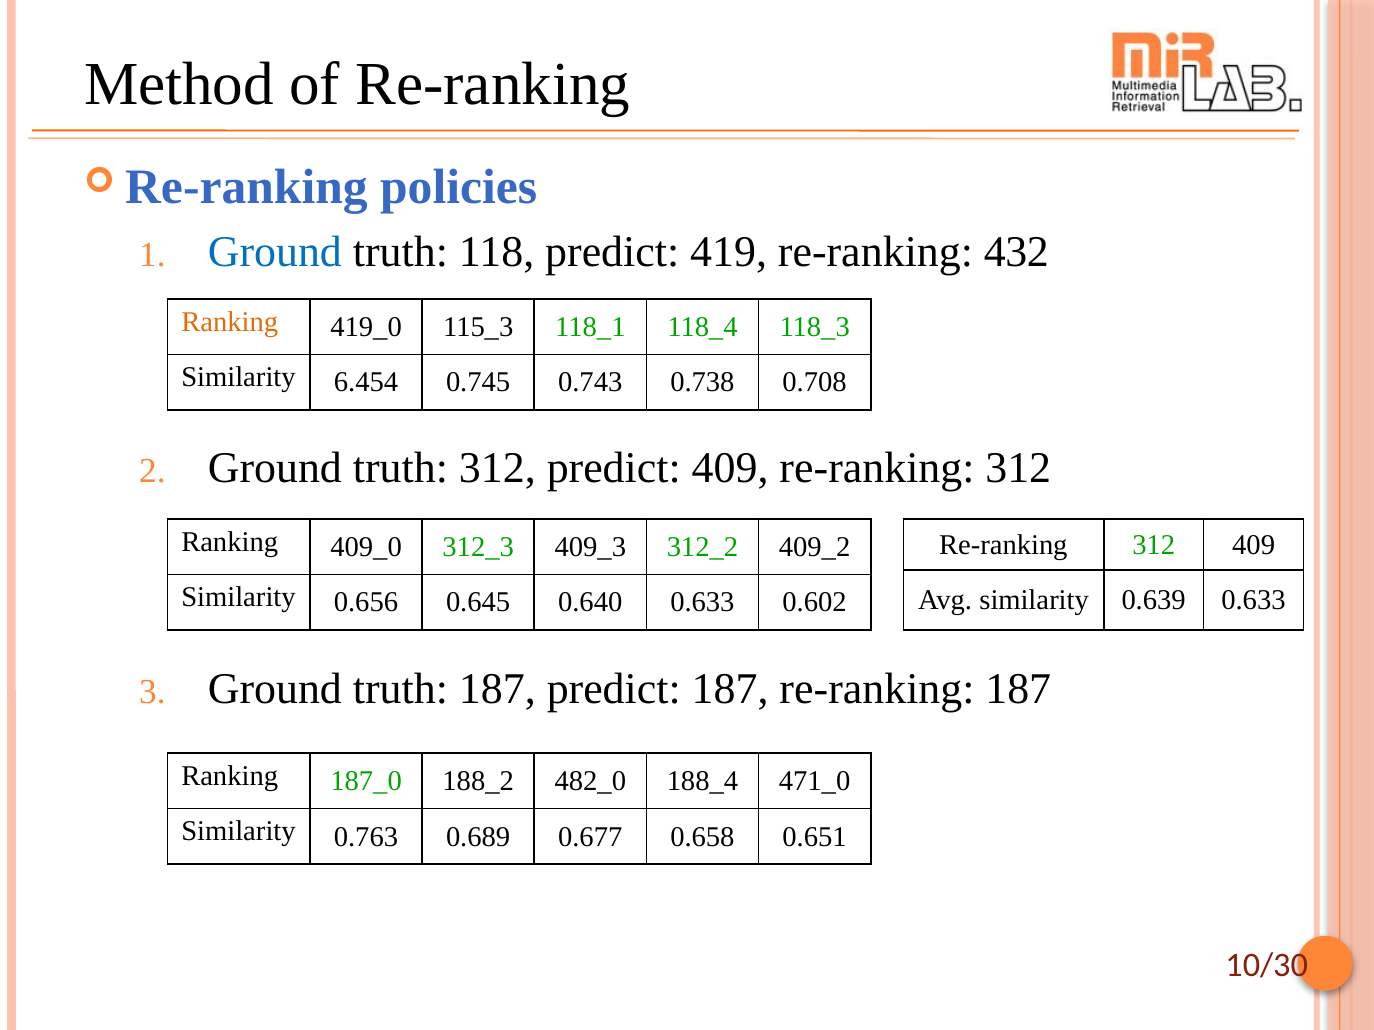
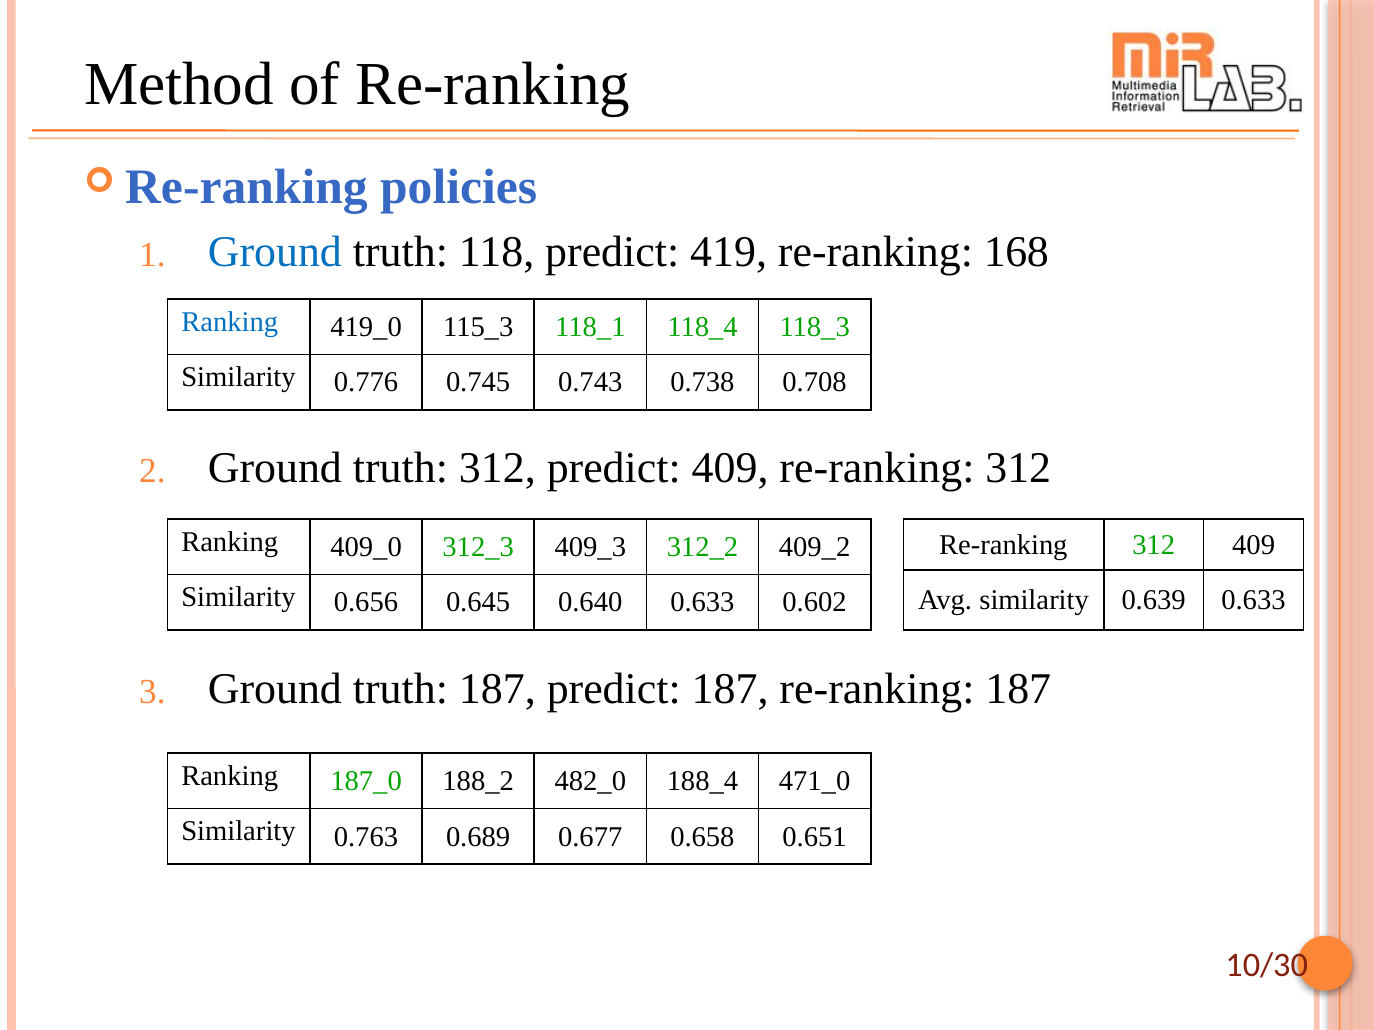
432: 432 -> 168
Ranking at (230, 322) colour: orange -> blue
6.454: 6.454 -> 0.776
